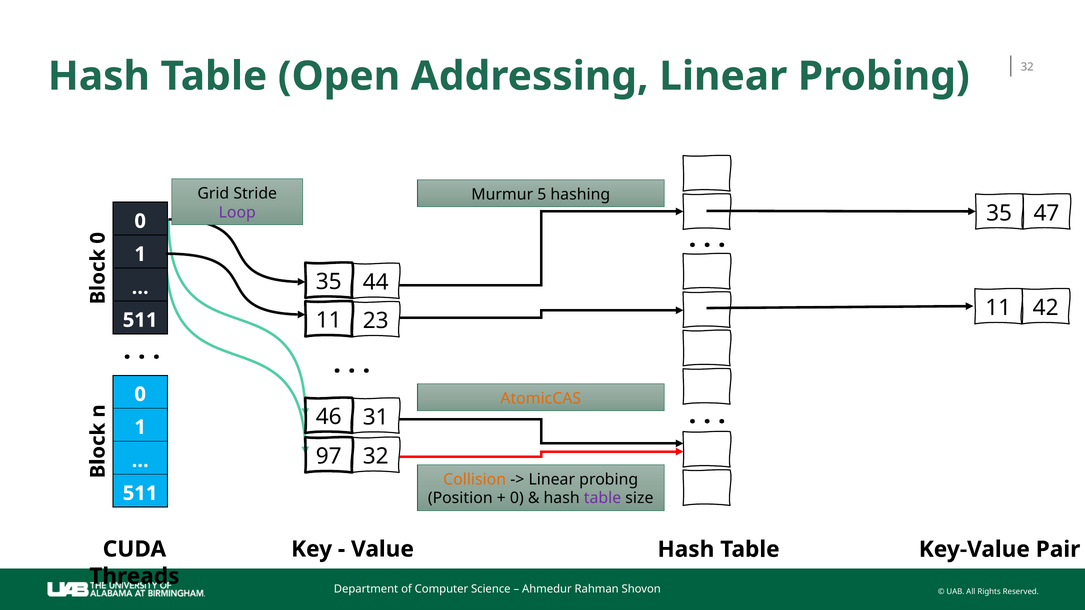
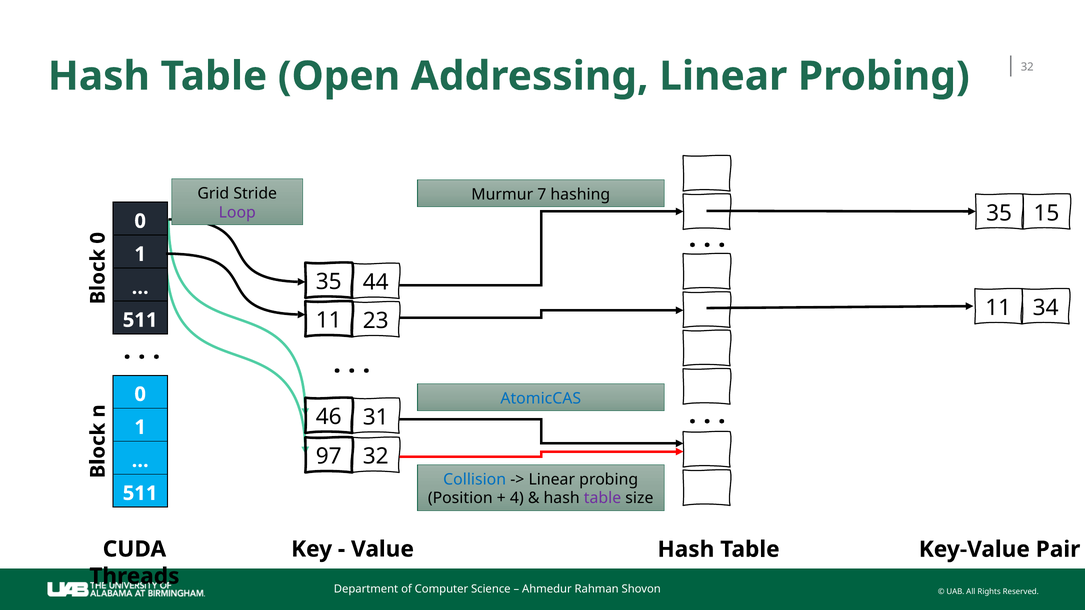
5: 5 -> 7
47: 47 -> 15
42: 42 -> 34
AtomicCAS colour: orange -> blue
Collision colour: orange -> blue
0 at (517, 499): 0 -> 4
